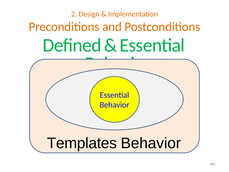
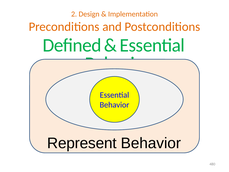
Templates: Templates -> Represent
